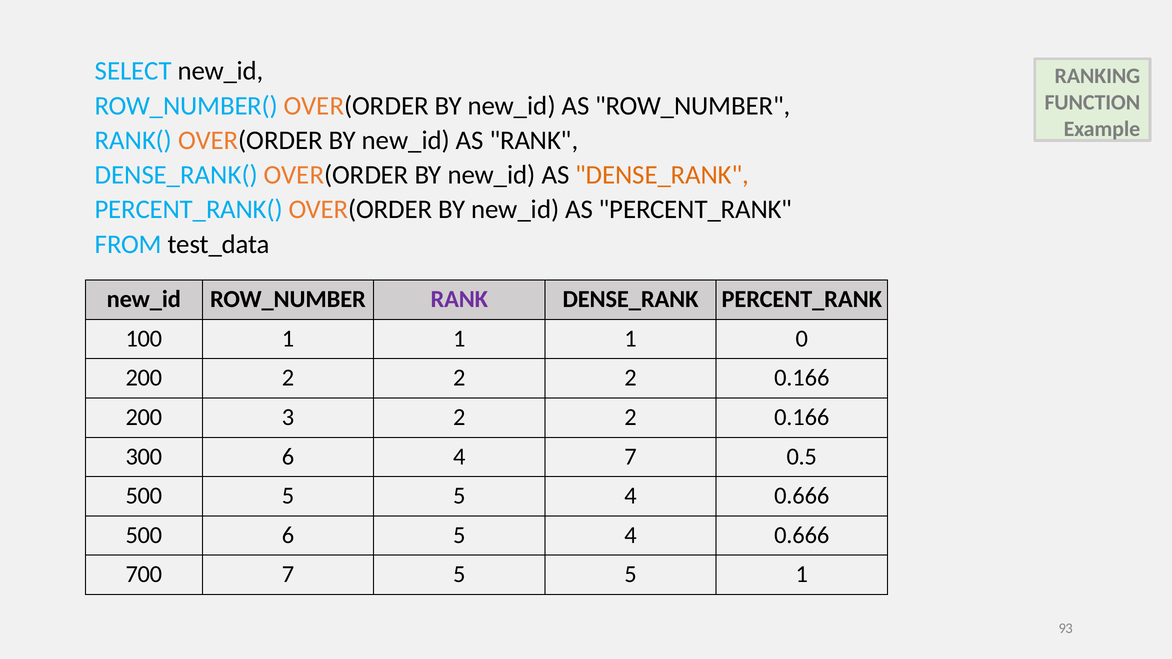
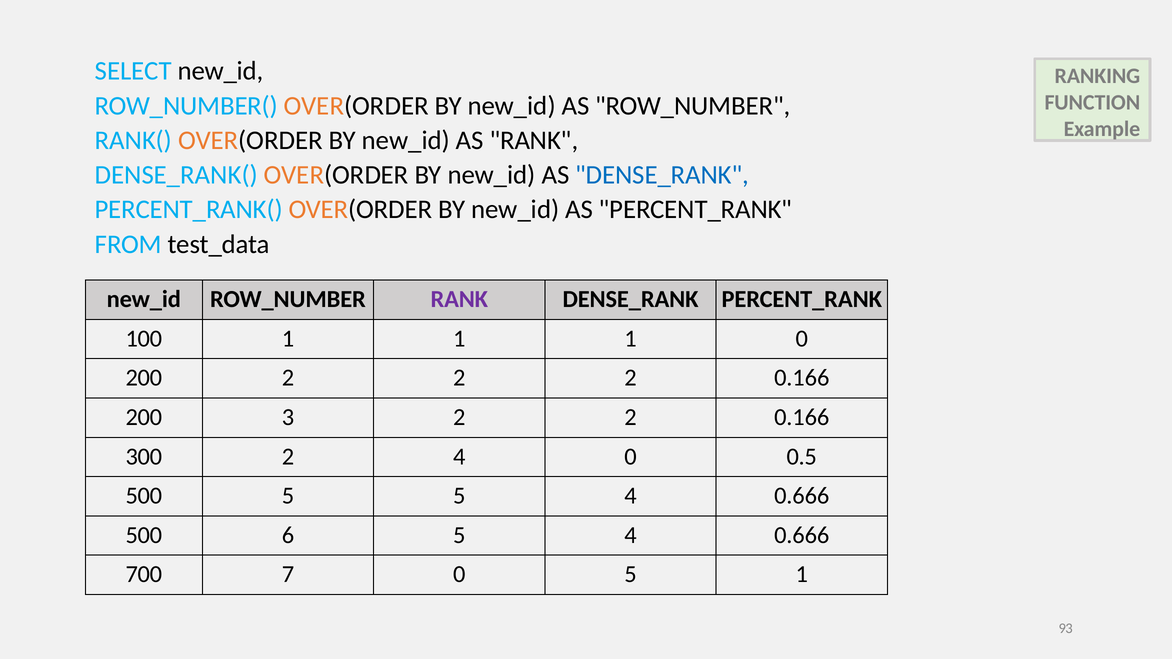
DENSE_RANK at (662, 175) colour: orange -> blue
300 6: 6 -> 2
4 7: 7 -> 0
7 5: 5 -> 0
